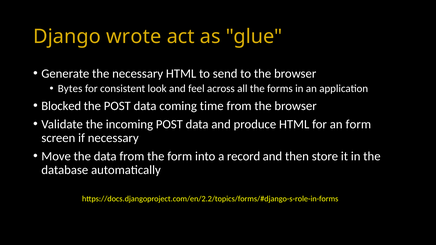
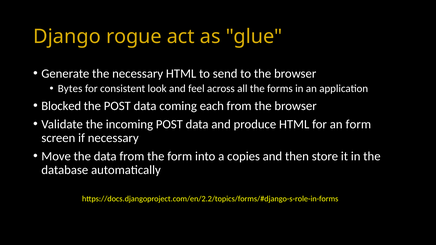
wrote: wrote -> rogue
time: time -> each
record: record -> copies
